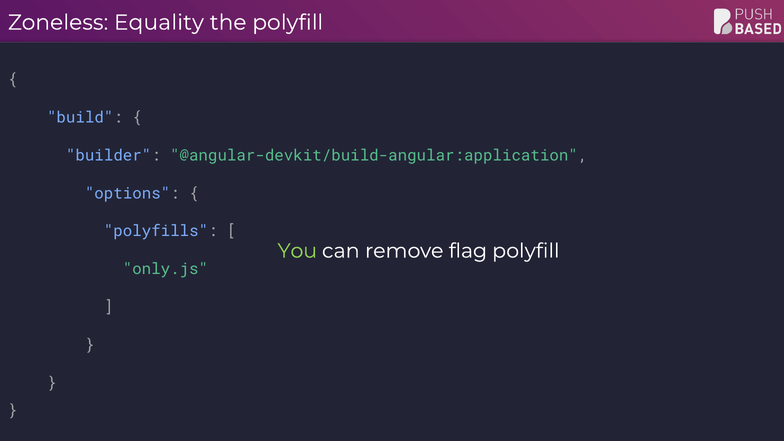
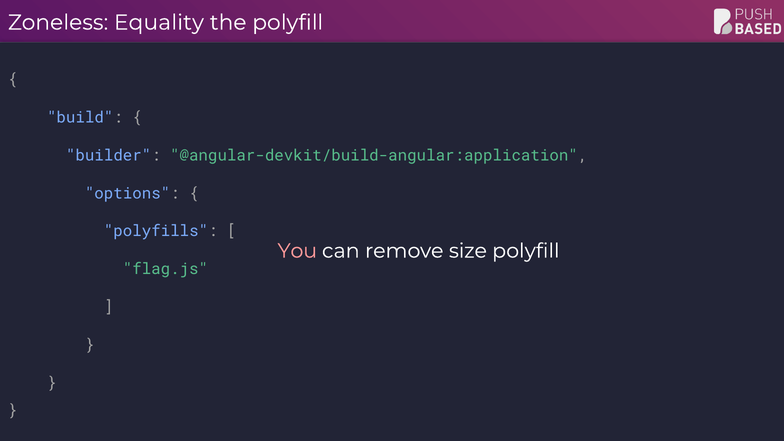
You colour: light green -> pink
flag: flag -> size
only.js: only.js -> flag.js
